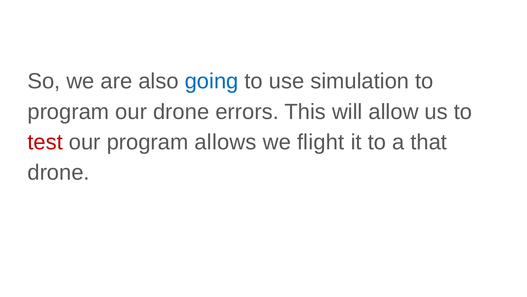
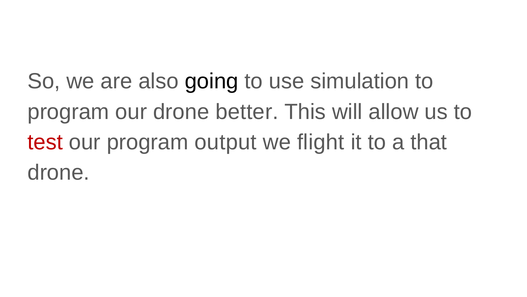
going colour: blue -> black
errors: errors -> better
allows: allows -> output
